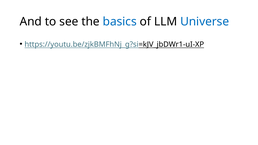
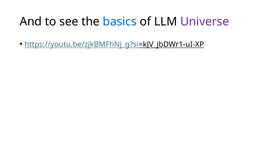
Universe colour: blue -> purple
